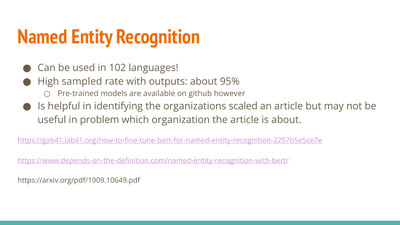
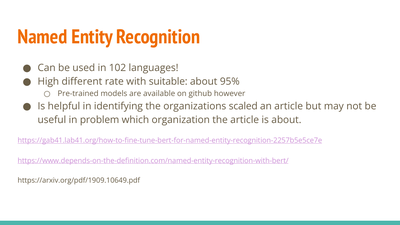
sampled: sampled -> different
outputs: outputs -> suitable
